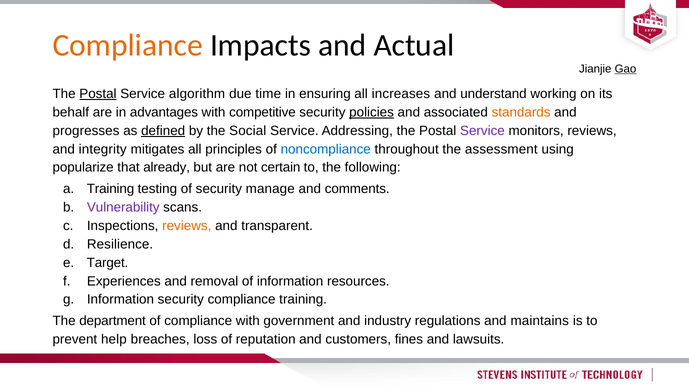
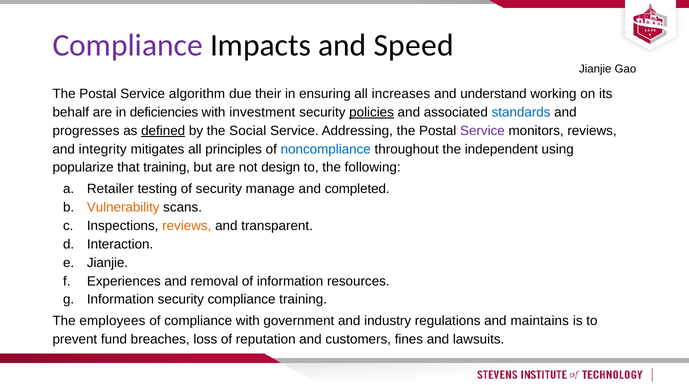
Compliance at (128, 46) colour: orange -> purple
Actual: Actual -> Speed
Gao underline: present -> none
Postal at (98, 94) underline: present -> none
time: time -> their
advantages: advantages -> deficiencies
competitive: competitive -> investment
standards colour: orange -> blue
assessment: assessment -> independent
that already: already -> training
certain: certain -> design
Training at (110, 189): Training -> Retailer
comments: comments -> completed
Vulnerability colour: purple -> orange
Resilience: Resilience -> Interaction
Target at (108, 263): Target -> Jianjie
department: department -> employees
help: help -> fund
